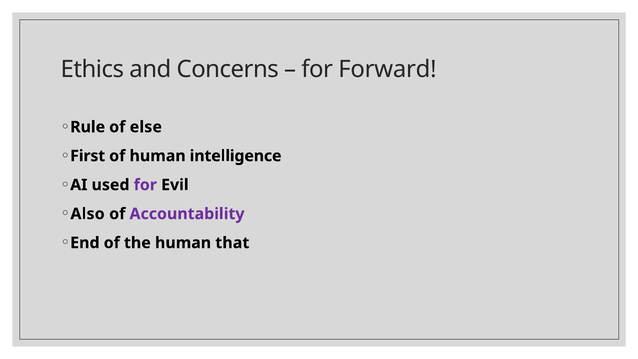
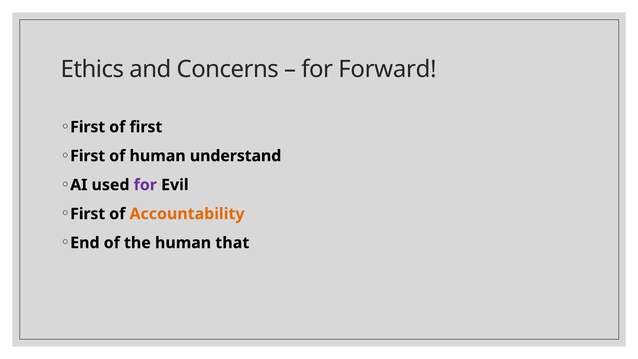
Rule at (88, 127): Rule -> First
of else: else -> first
intelligence: intelligence -> understand
Also at (88, 214): Also -> First
Accountability colour: purple -> orange
